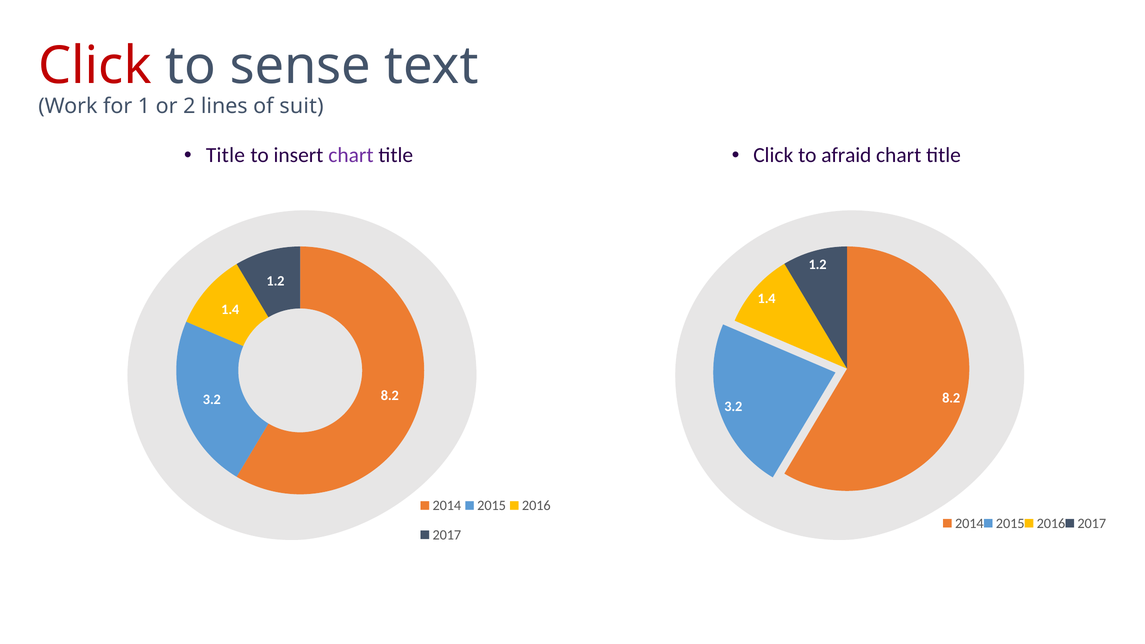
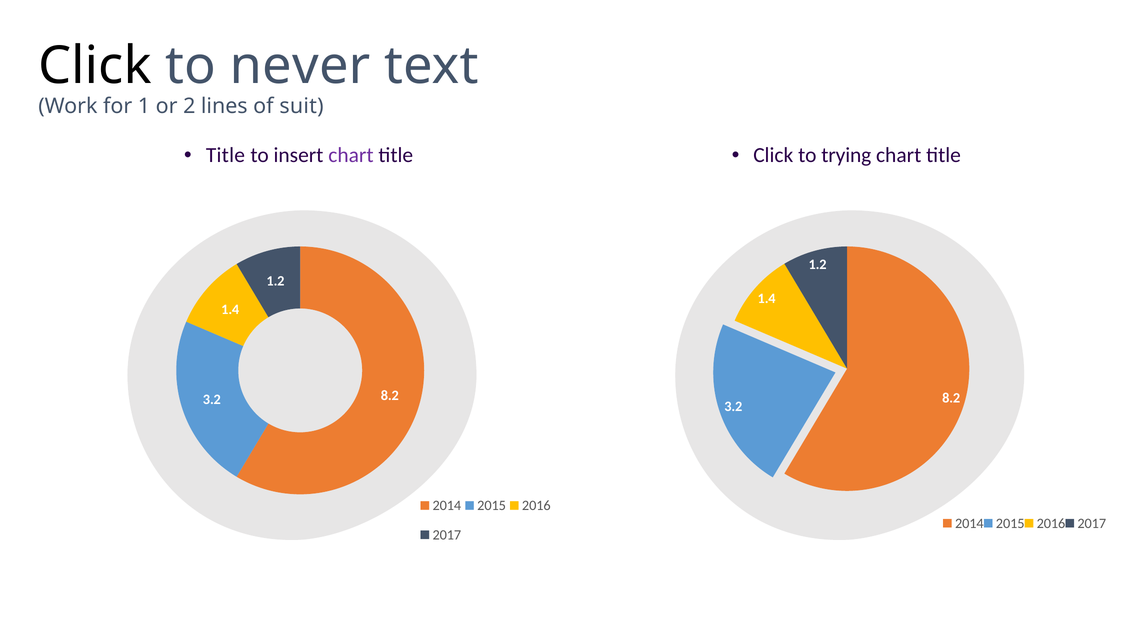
Click at (95, 66) colour: red -> black
sense: sense -> never
afraid: afraid -> trying
